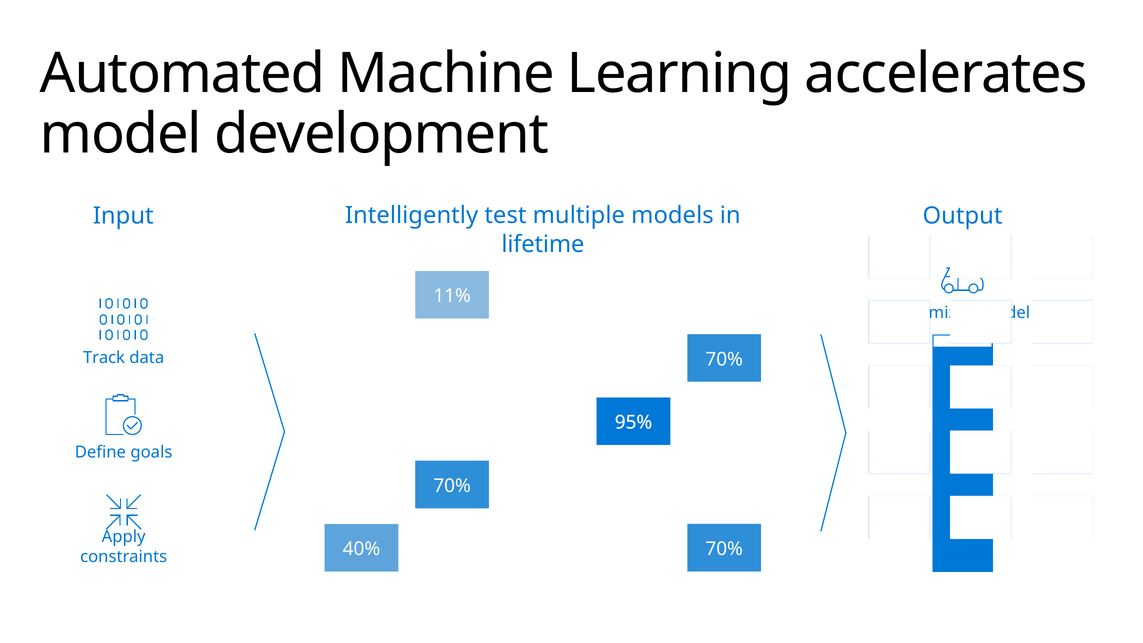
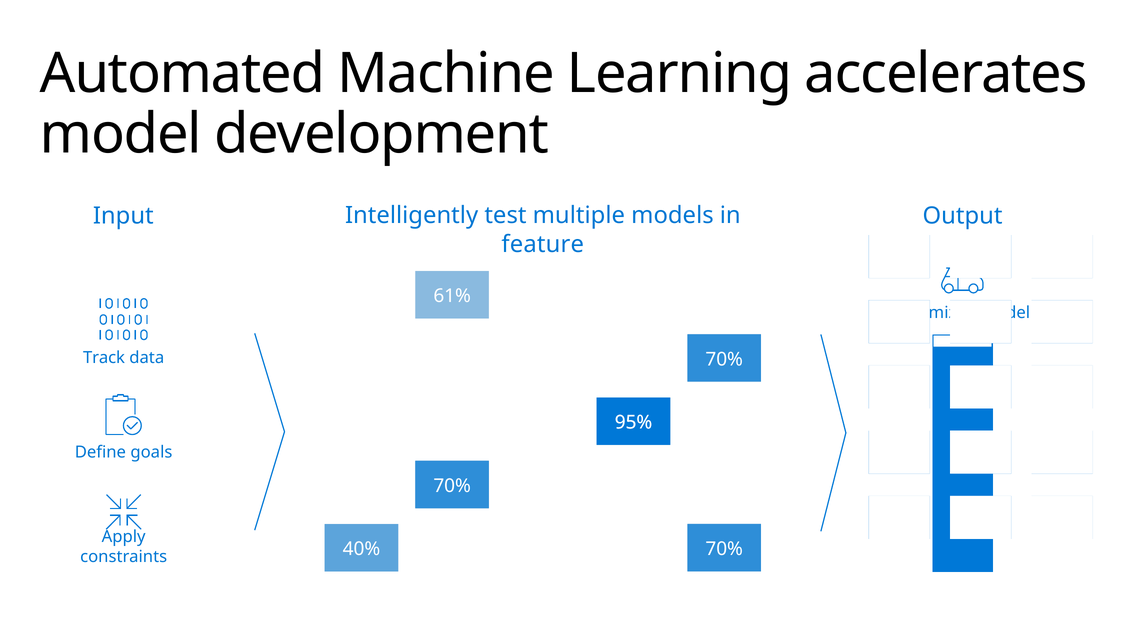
lifetime: lifetime -> feature
11%: 11% -> 61%
